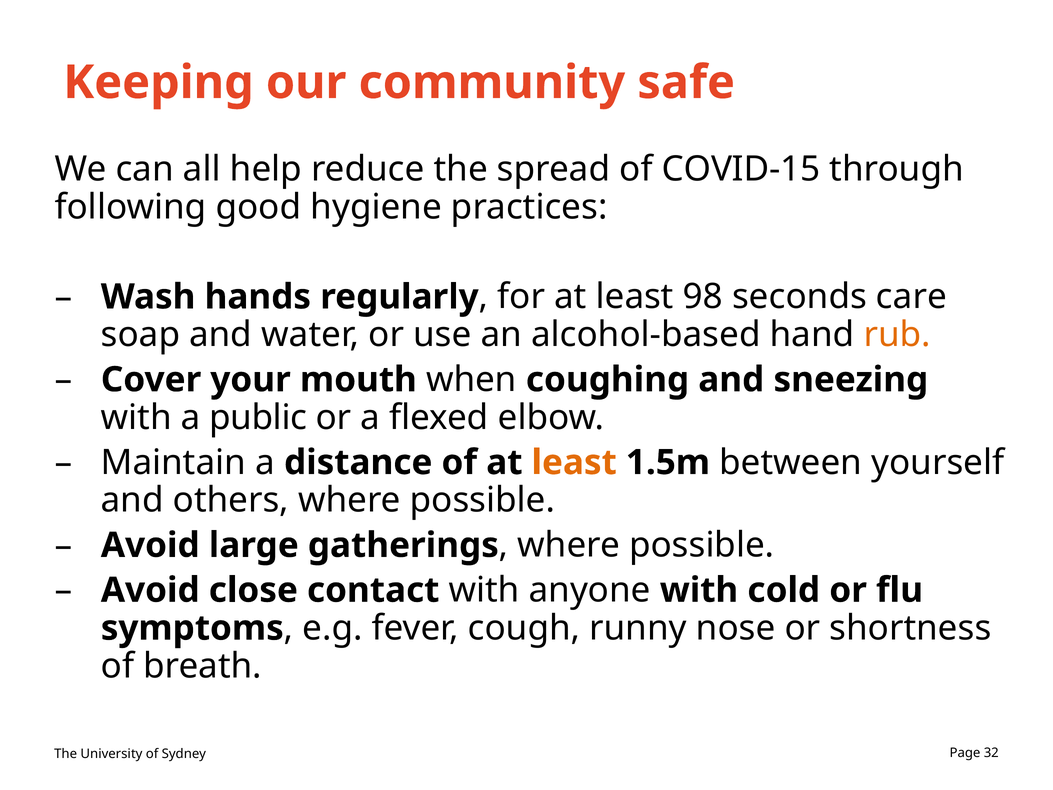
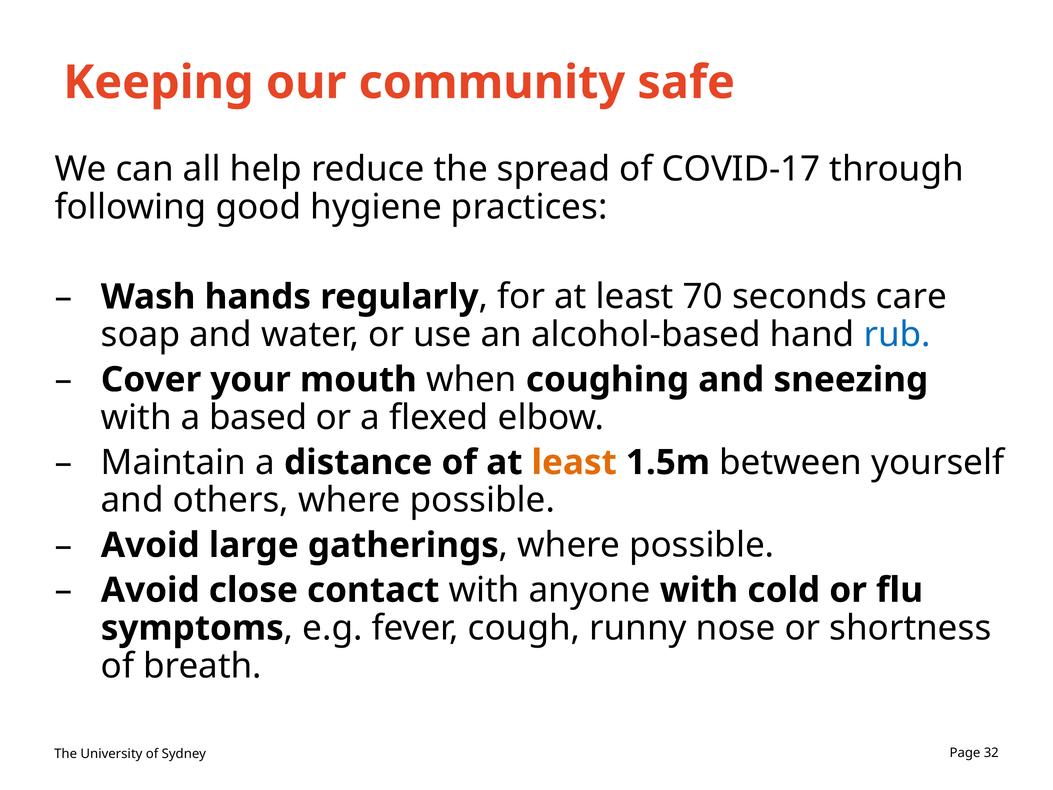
COVID-15: COVID-15 -> COVID-17
98: 98 -> 70
rub colour: orange -> blue
public: public -> based
